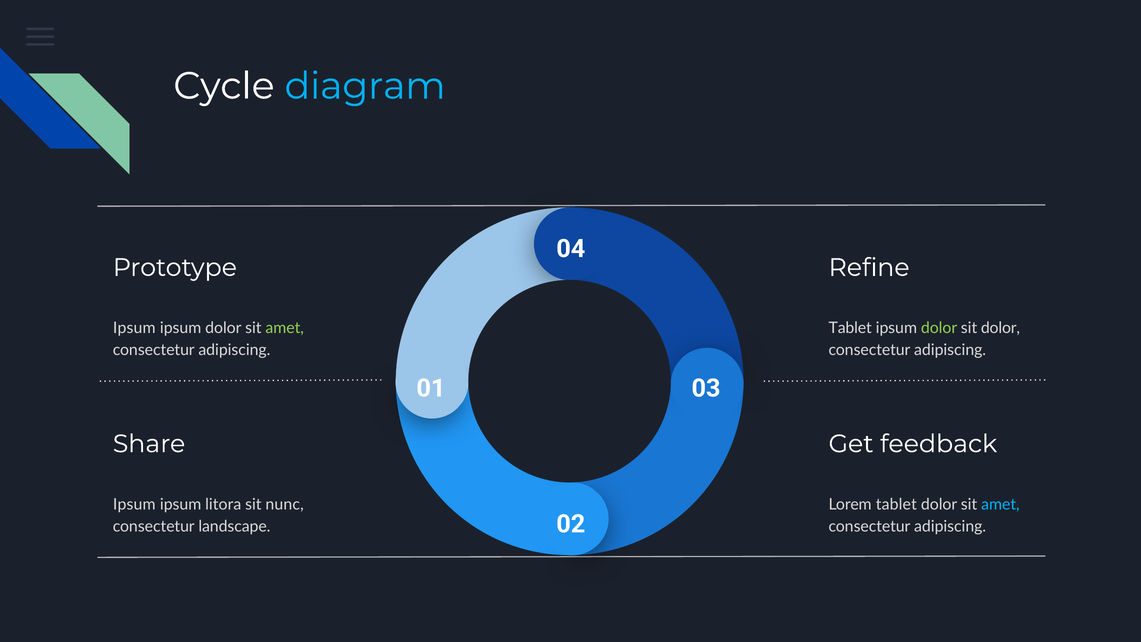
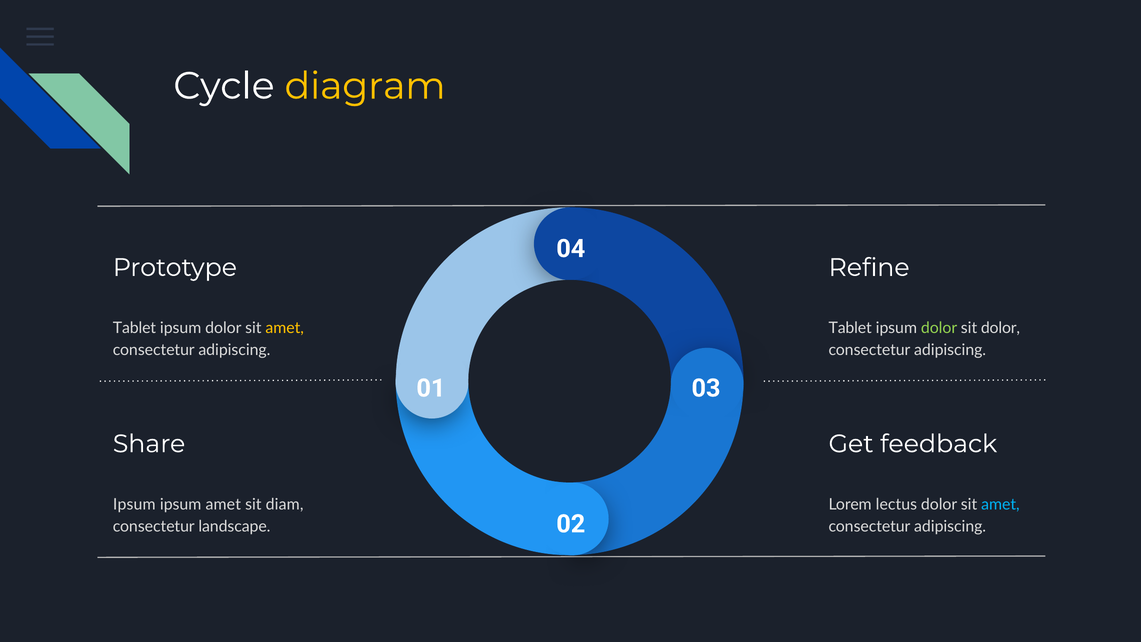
diagram colour: light blue -> yellow
Ipsum at (134, 328): Ipsum -> Tablet
amet at (285, 328) colour: light green -> yellow
ipsum litora: litora -> amet
nunc: nunc -> diam
Lorem tablet: tablet -> lectus
